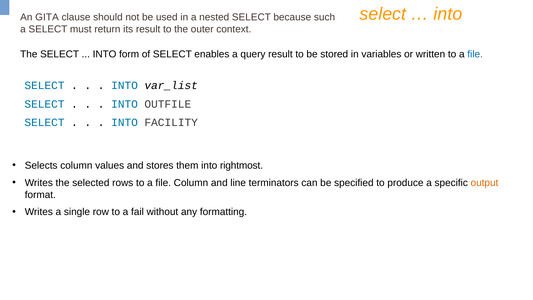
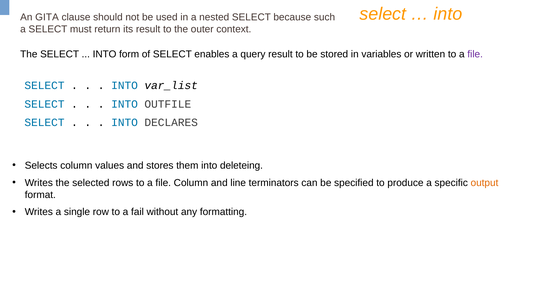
file at (475, 54) colour: blue -> purple
FACILITY: FACILITY -> DECLARES
rightmost: rightmost -> deleteing
